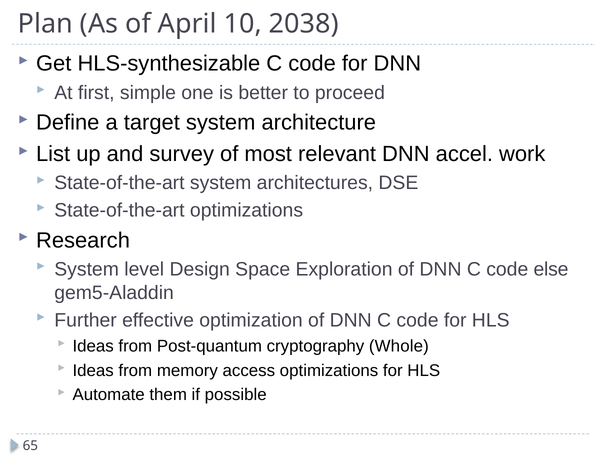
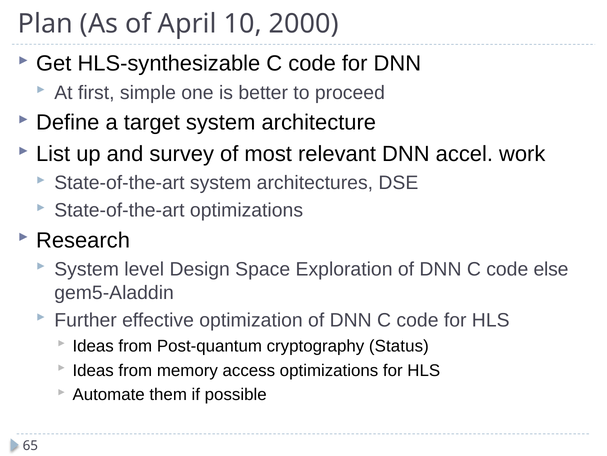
2038: 2038 -> 2000
Whole: Whole -> Status
